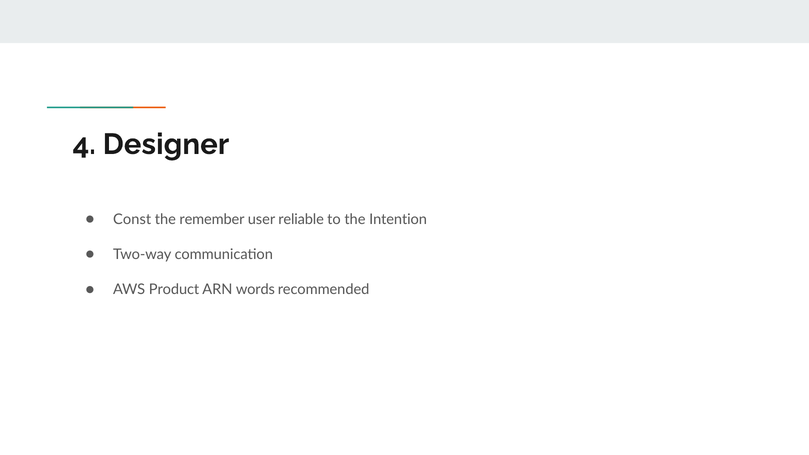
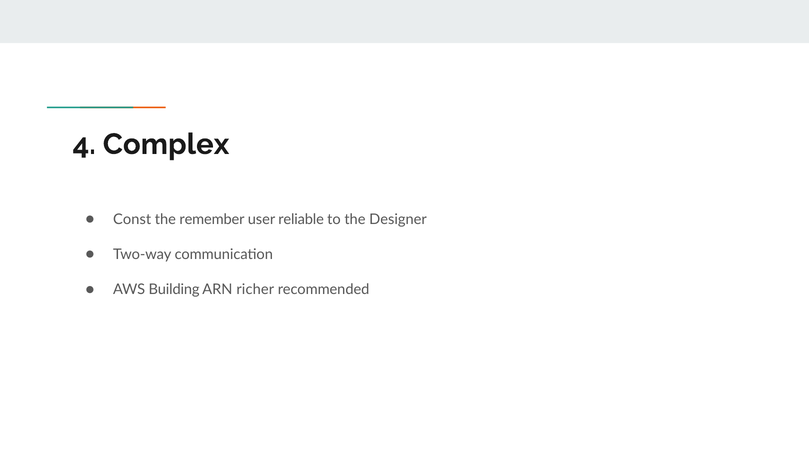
Designer: Designer -> Complex
Intention: Intention -> Designer
Product: Product -> Building
words: words -> richer
